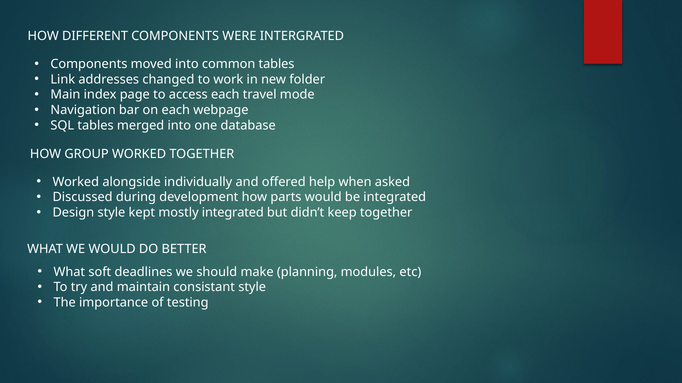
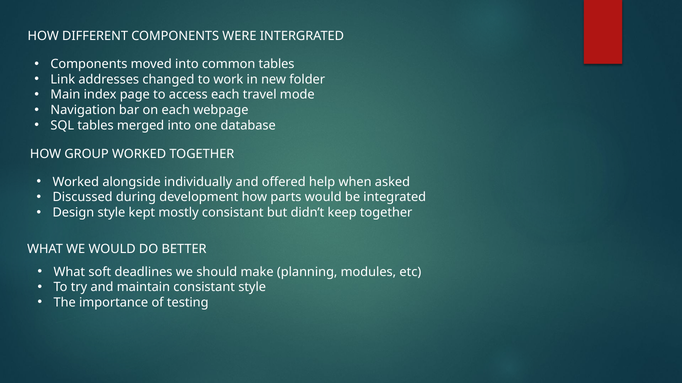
mostly integrated: integrated -> consistant
